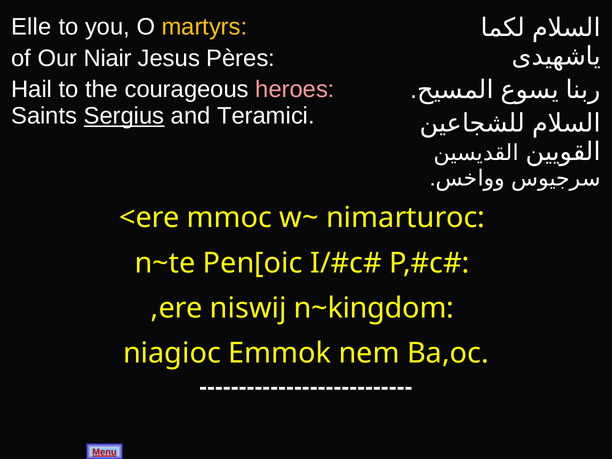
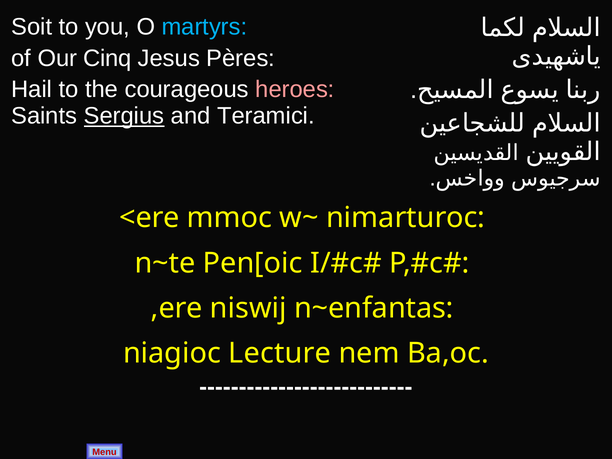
Elle: Elle -> Soit
martyrs colour: yellow -> light blue
Niair: Niair -> Cinq
n~kingdom: n~kingdom -> n~enfantas
Emmok: Emmok -> Lecture
Menu underline: present -> none
